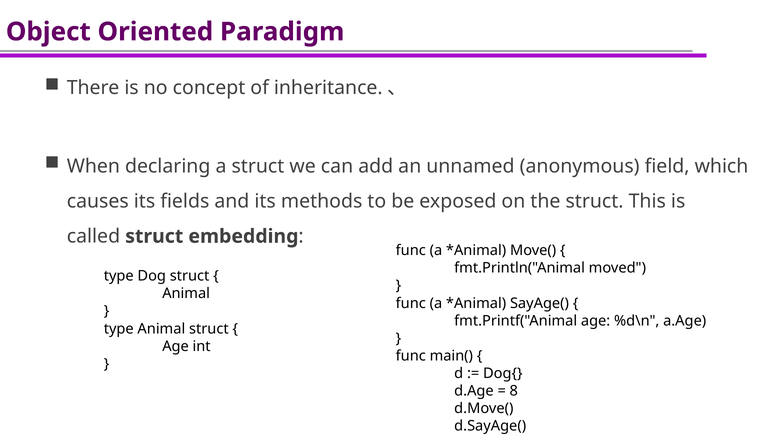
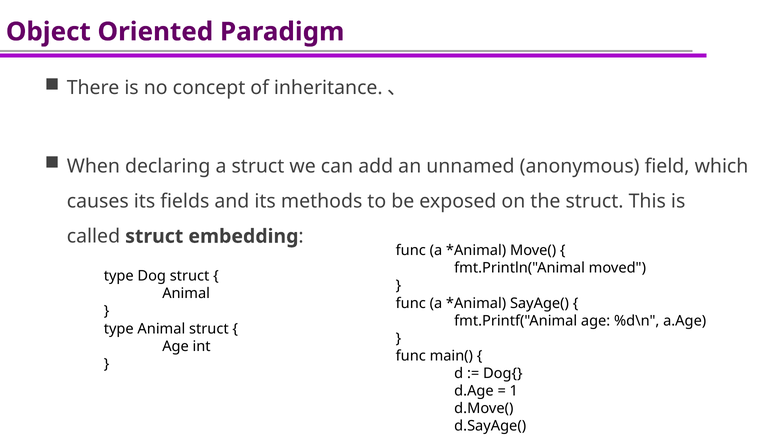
8: 8 -> 1
